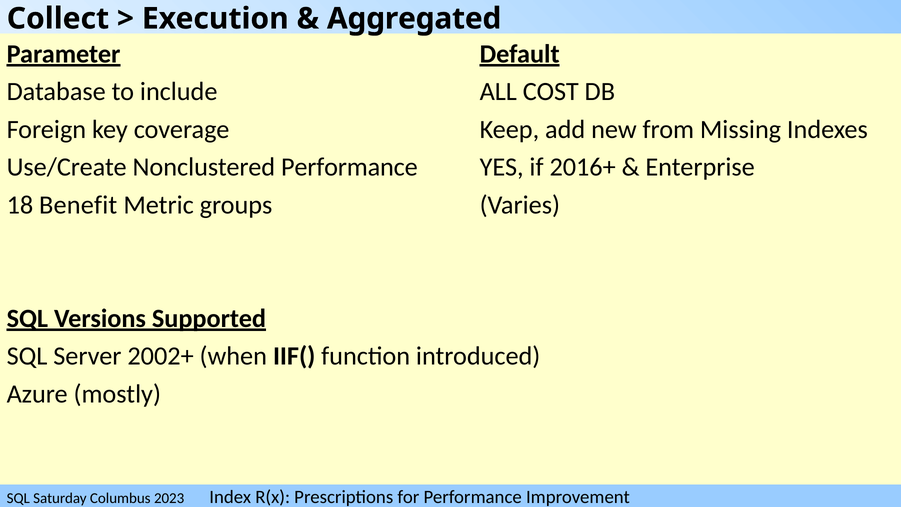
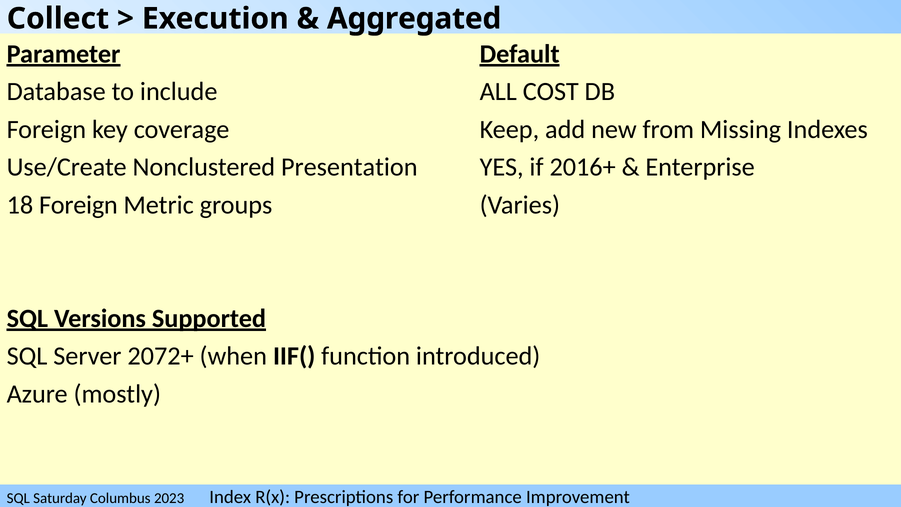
Nonclustered Performance: Performance -> Presentation
18 Benefit: Benefit -> Foreign
2002+: 2002+ -> 2072+
